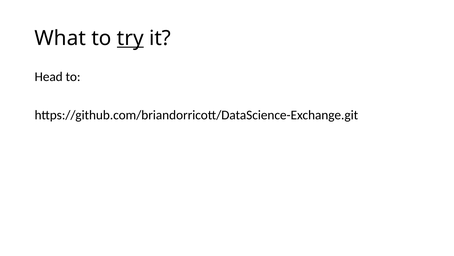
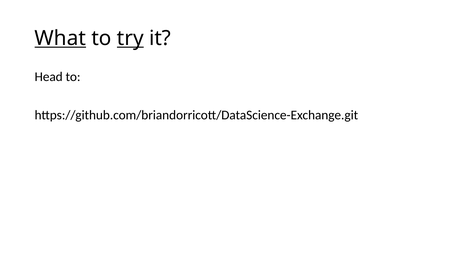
What underline: none -> present
